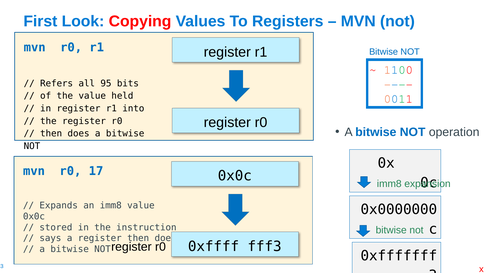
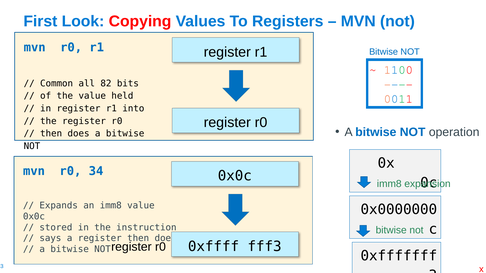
Refers: Refers -> Common
95: 95 -> 82
17: 17 -> 34
